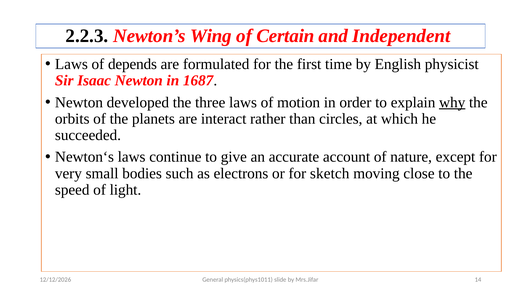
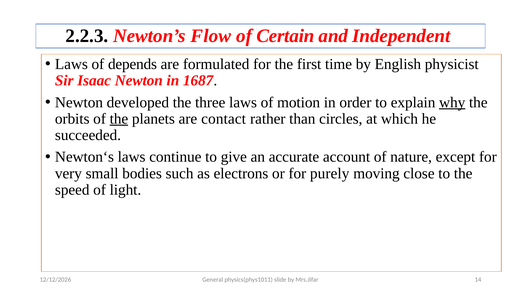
Wing: Wing -> Flow
the at (119, 119) underline: none -> present
interact: interact -> contact
sketch: sketch -> purely
